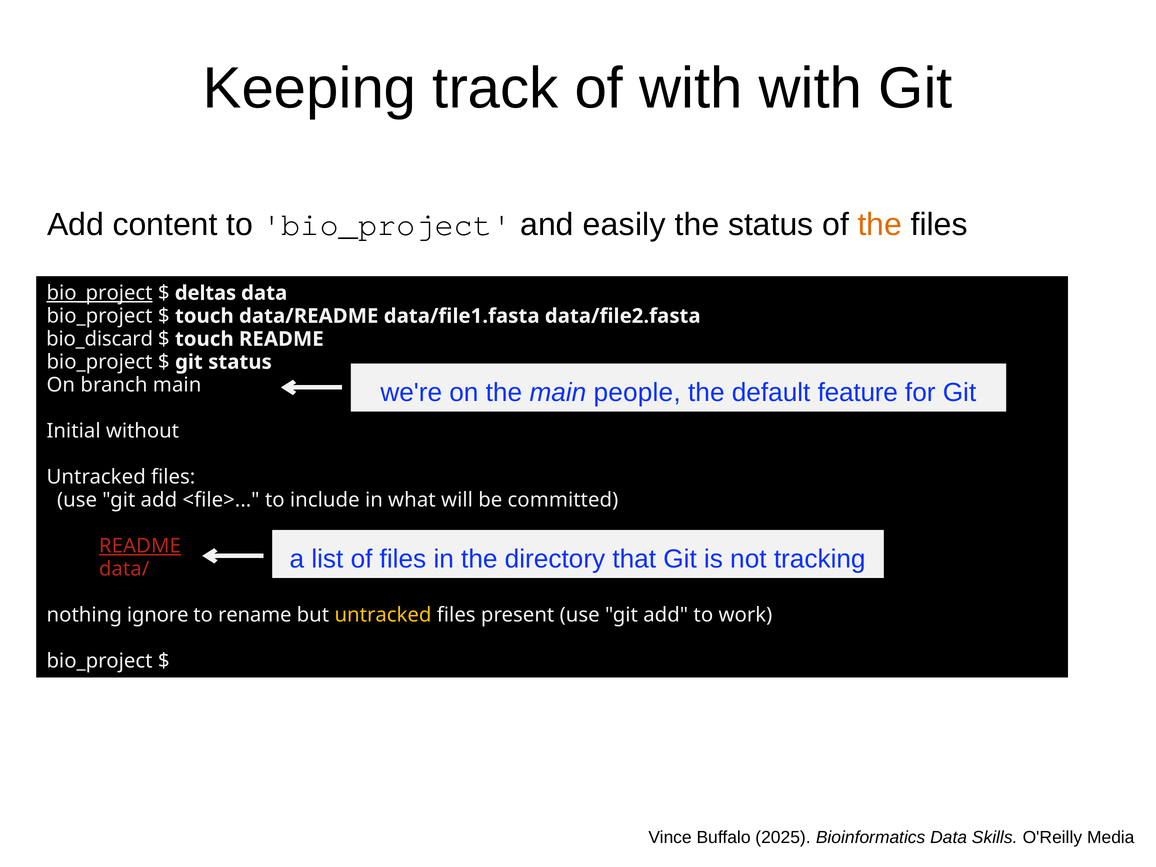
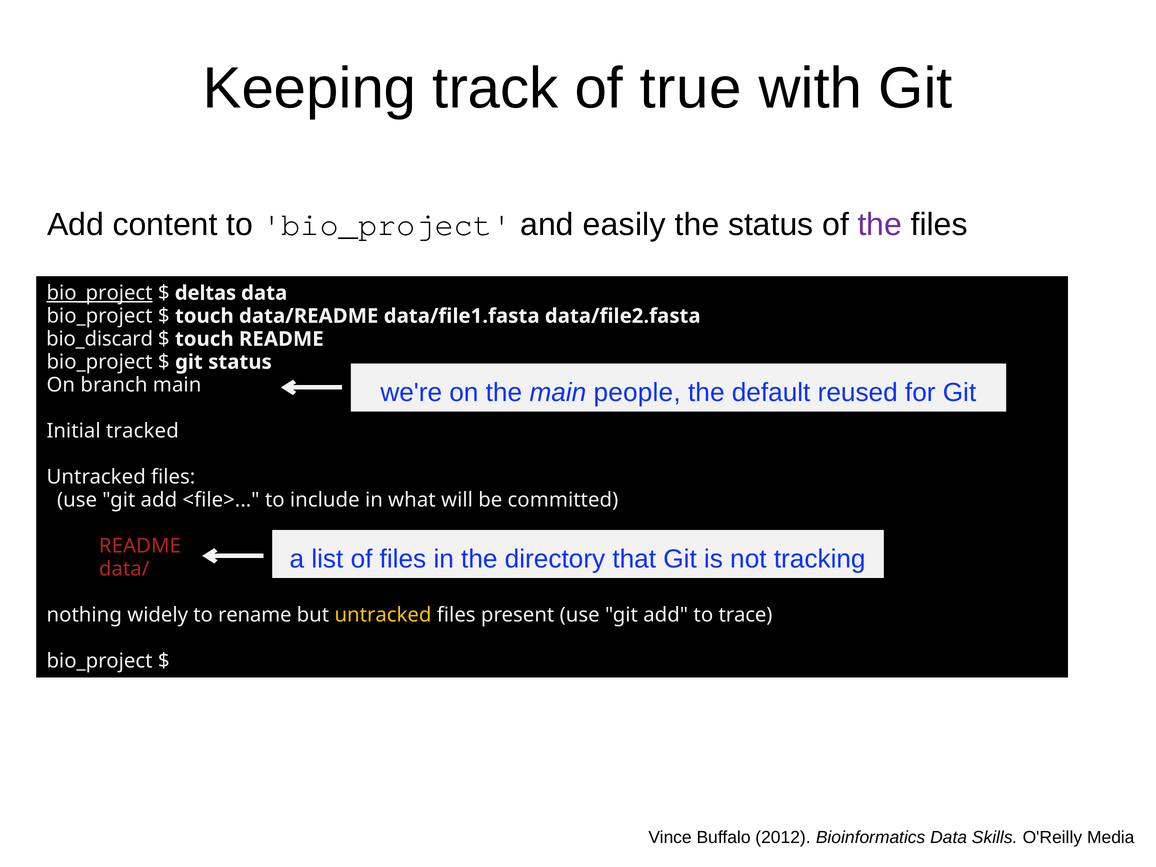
of with: with -> true
the at (880, 225) colour: orange -> purple
feature: feature -> reused
without: without -> tracked
README at (140, 546) underline: present -> none
ignore: ignore -> widely
work: work -> trace
2025: 2025 -> 2012
